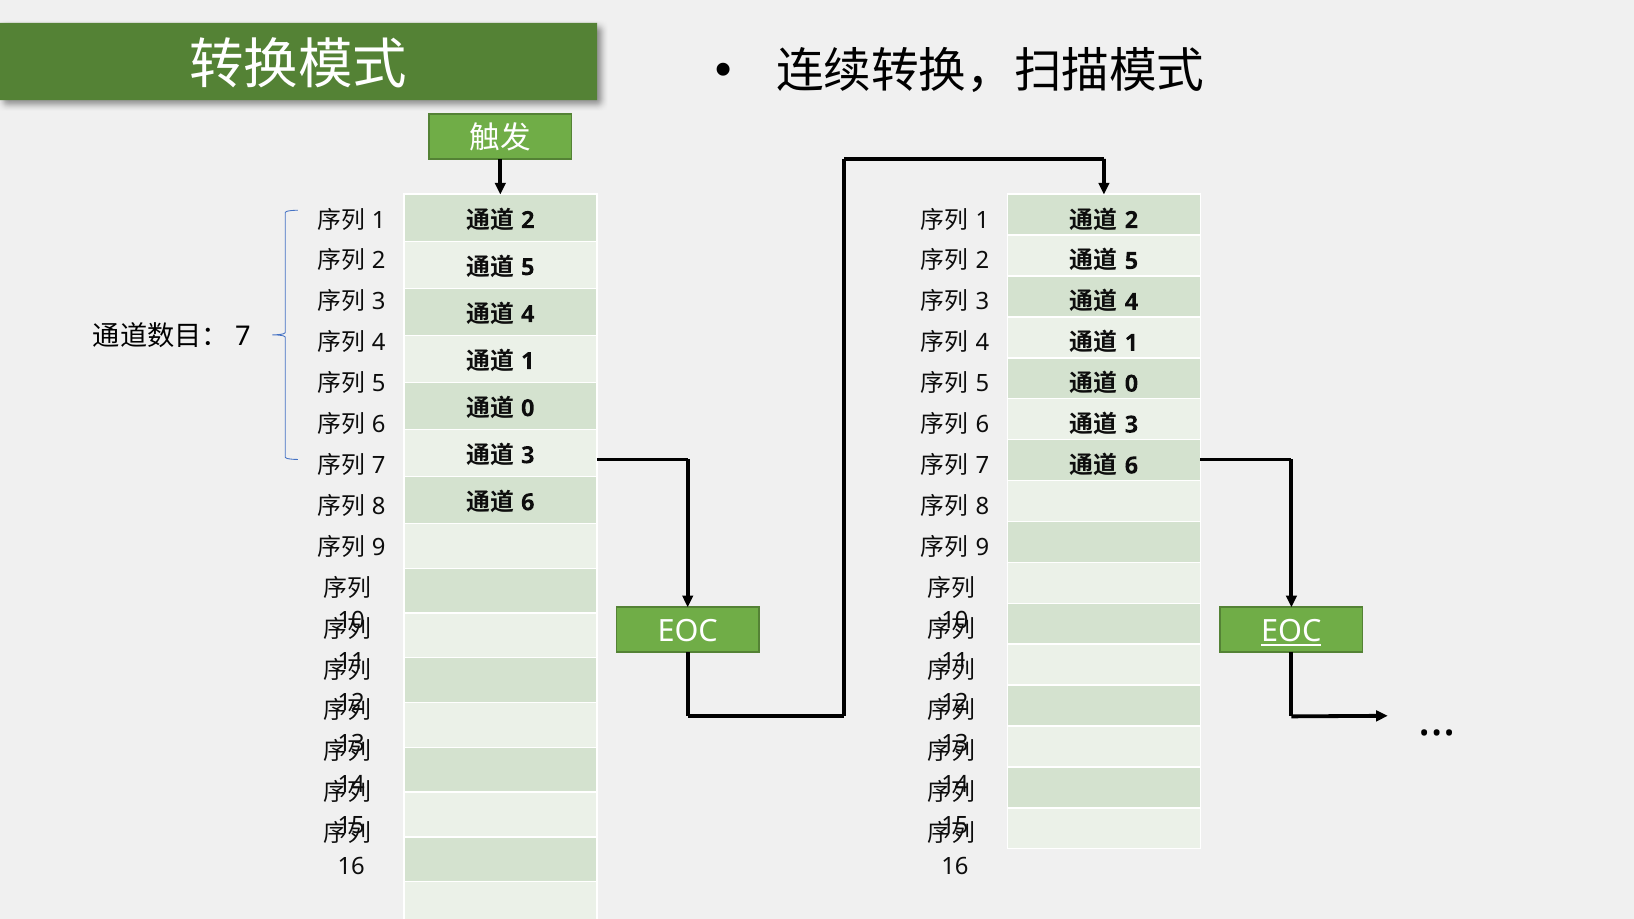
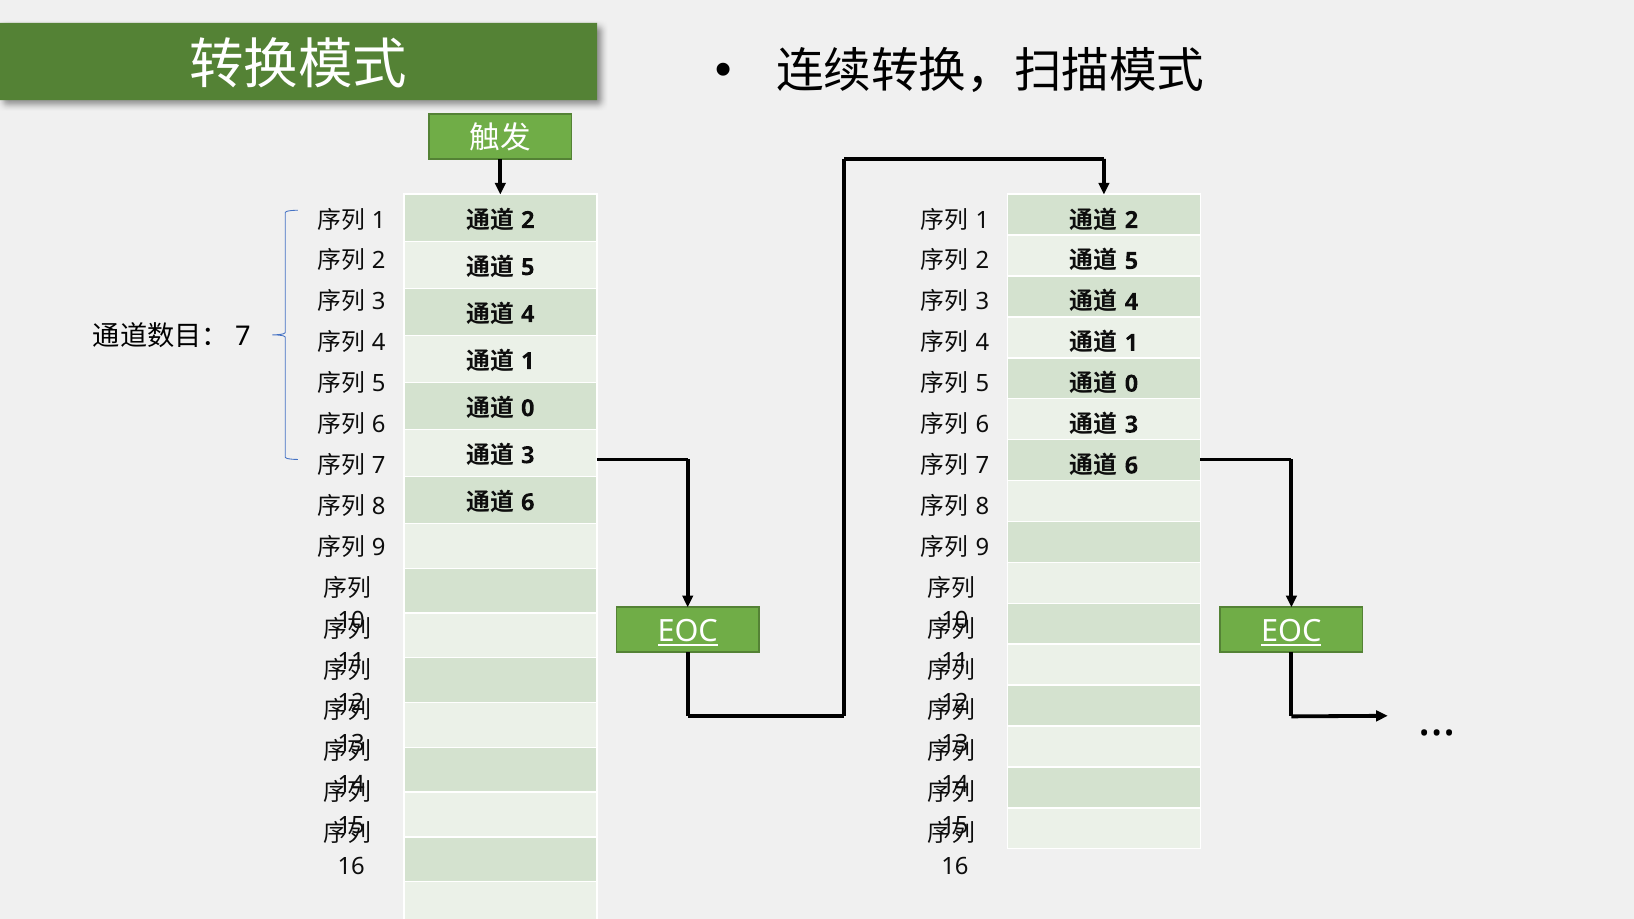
EOC at (688, 632) underline: none -> present
